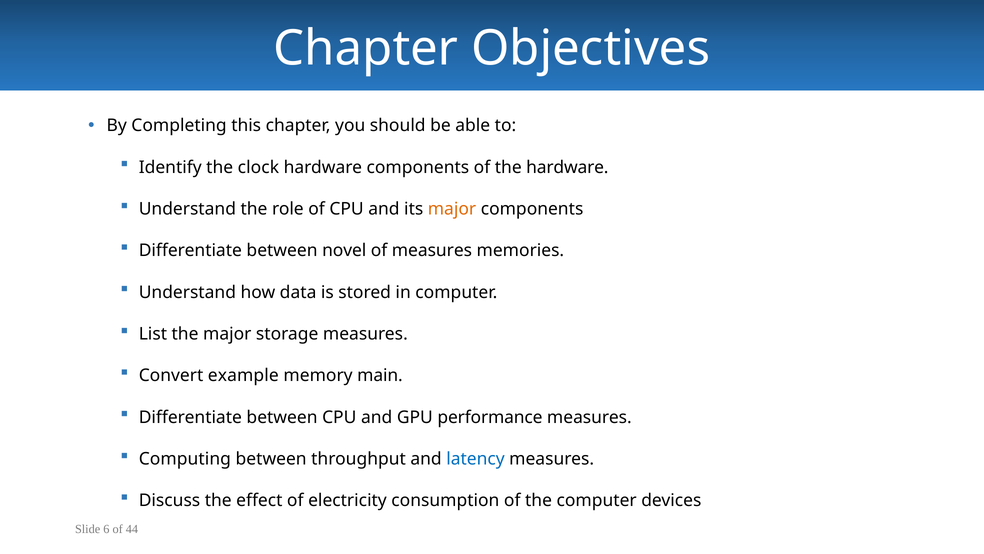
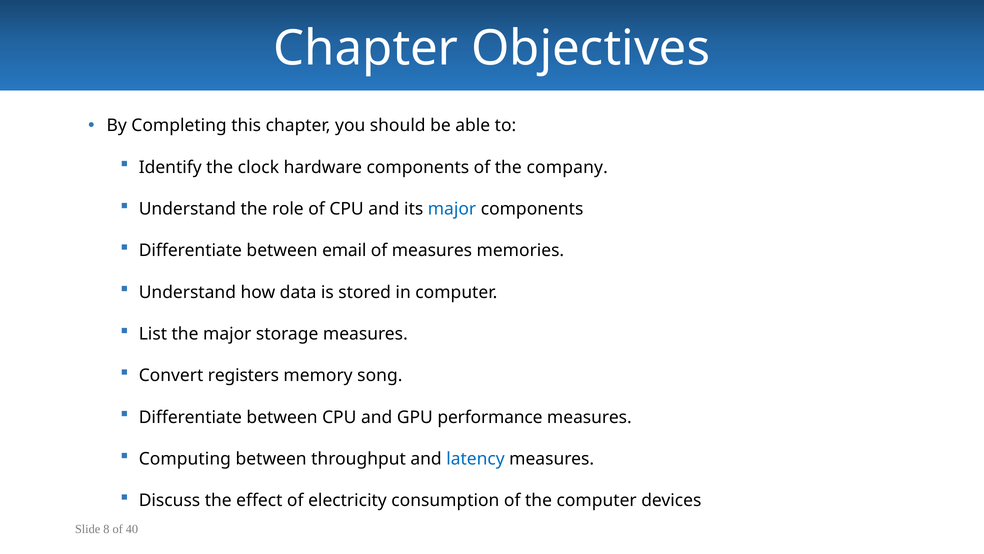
the hardware: hardware -> company
major at (452, 209) colour: orange -> blue
novel: novel -> email
example: example -> registers
main: main -> song
6: 6 -> 8
44: 44 -> 40
